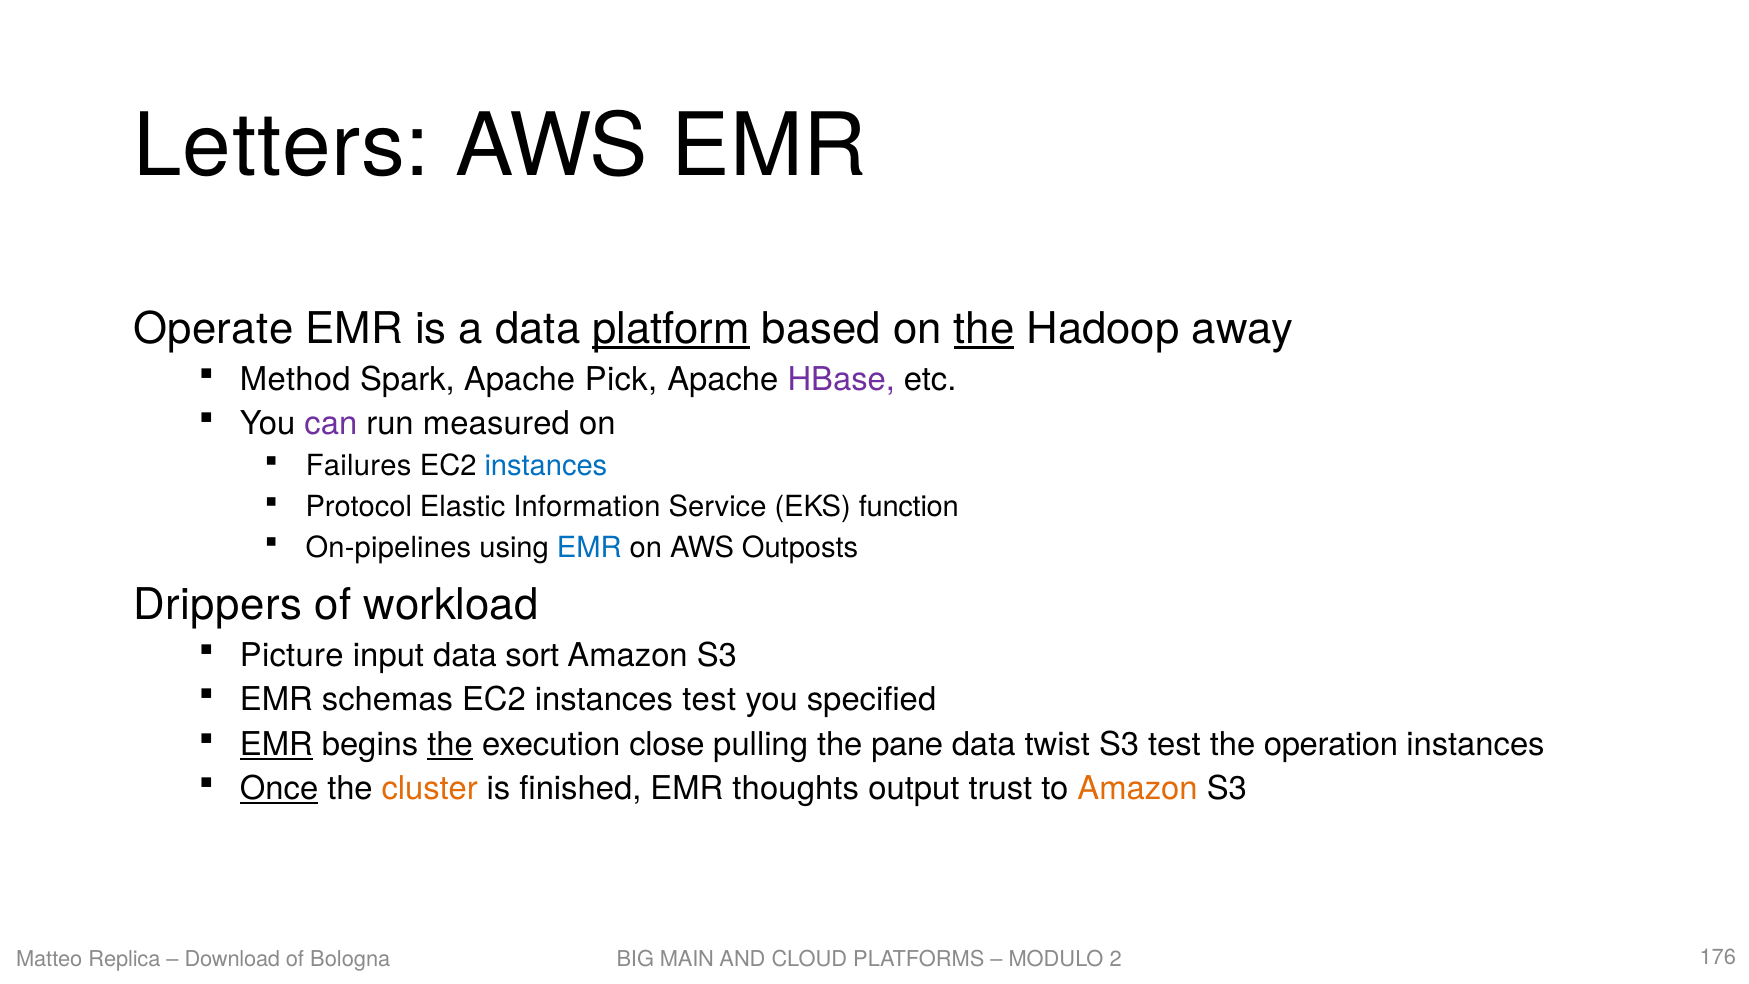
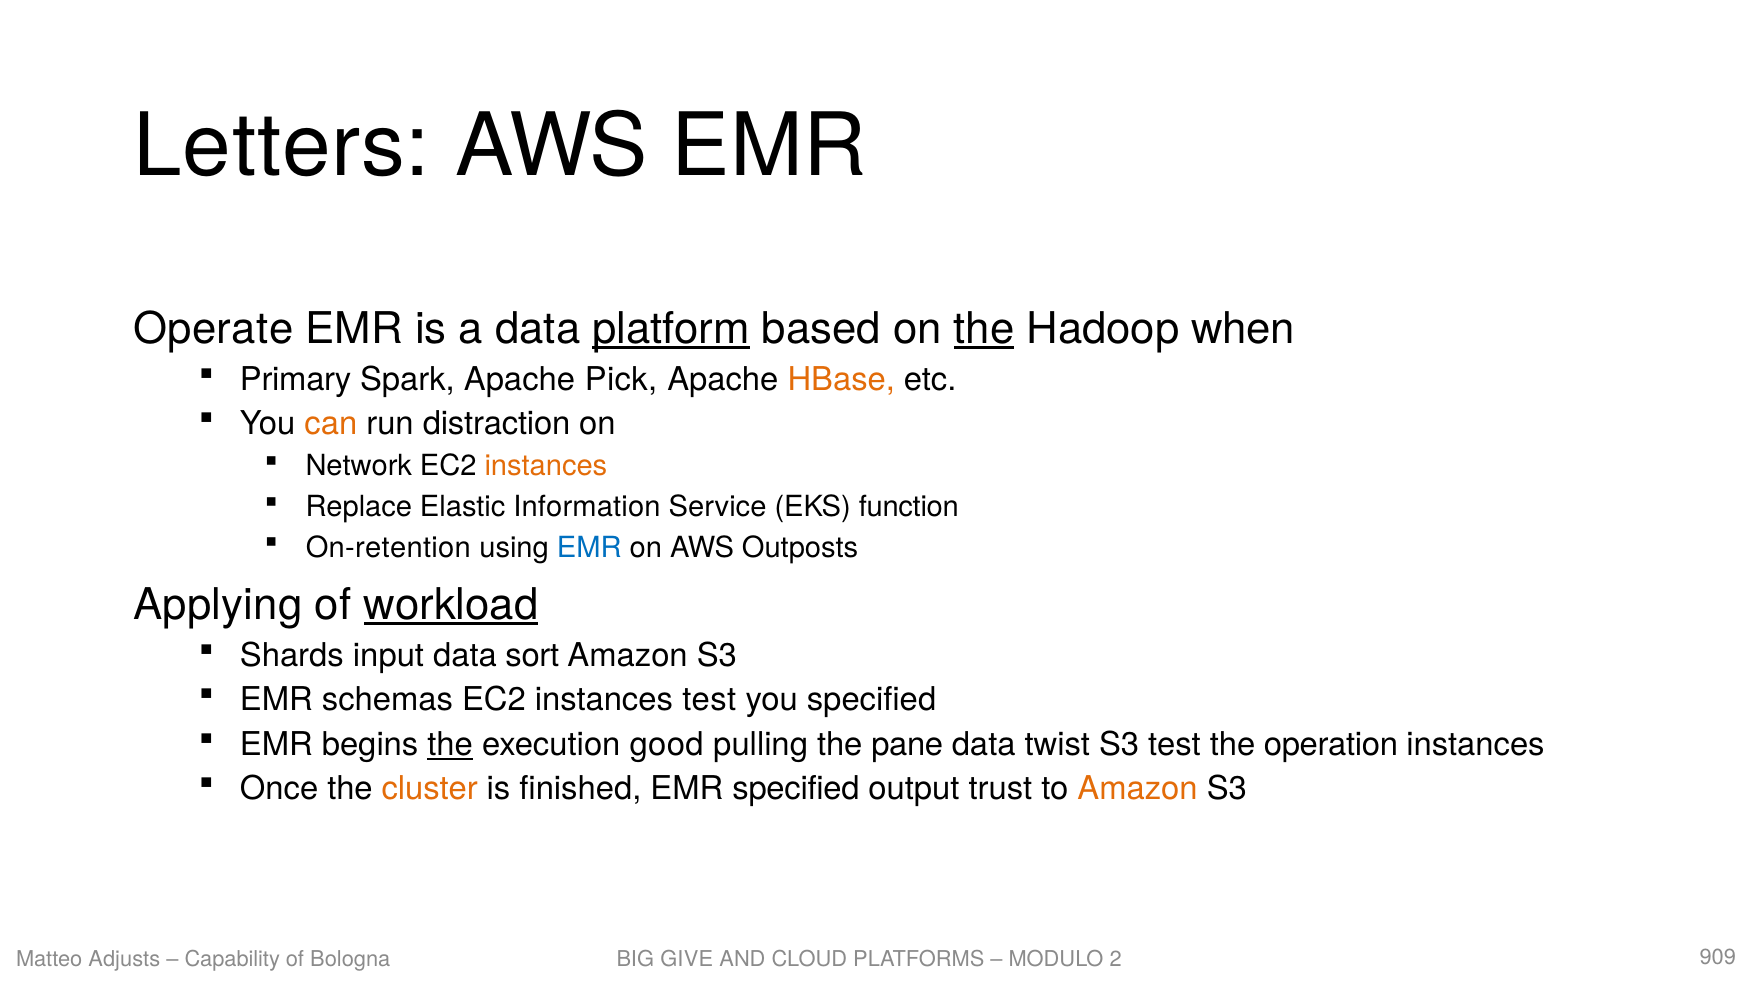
away: away -> when
Method: Method -> Primary
HBase colour: purple -> orange
can colour: purple -> orange
measured: measured -> distraction
Failures: Failures -> Network
instances at (546, 466) colour: blue -> orange
Protocol: Protocol -> Replace
On-pipelines: On-pipelines -> On-retention
Drippers: Drippers -> Applying
workload underline: none -> present
Picture: Picture -> Shards
EMR at (276, 744) underline: present -> none
close: close -> good
Once underline: present -> none
EMR thoughts: thoughts -> specified
Replica: Replica -> Adjusts
Download: Download -> Capability
MAIN: MAIN -> GIVE
176: 176 -> 909
